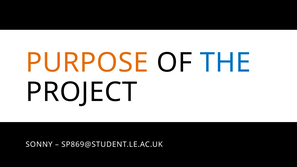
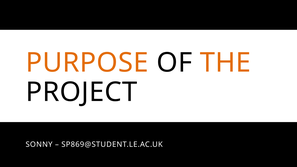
THE colour: blue -> orange
